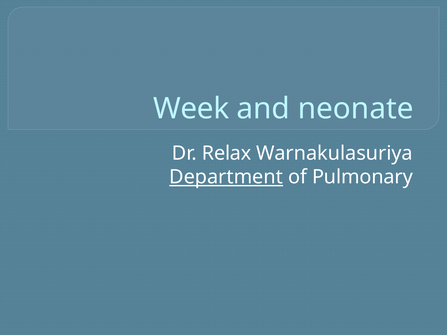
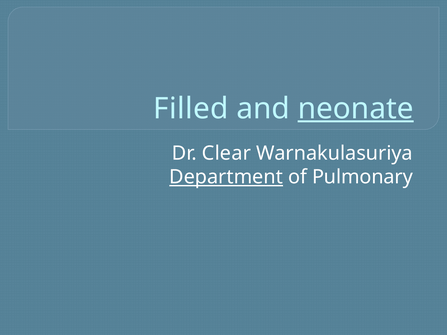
Week: Week -> Filled
neonate underline: none -> present
Relax: Relax -> Clear
